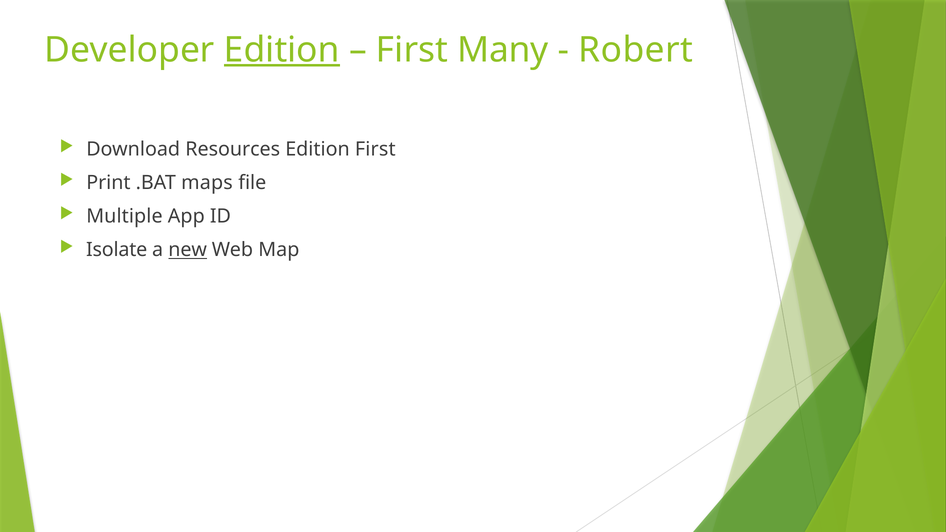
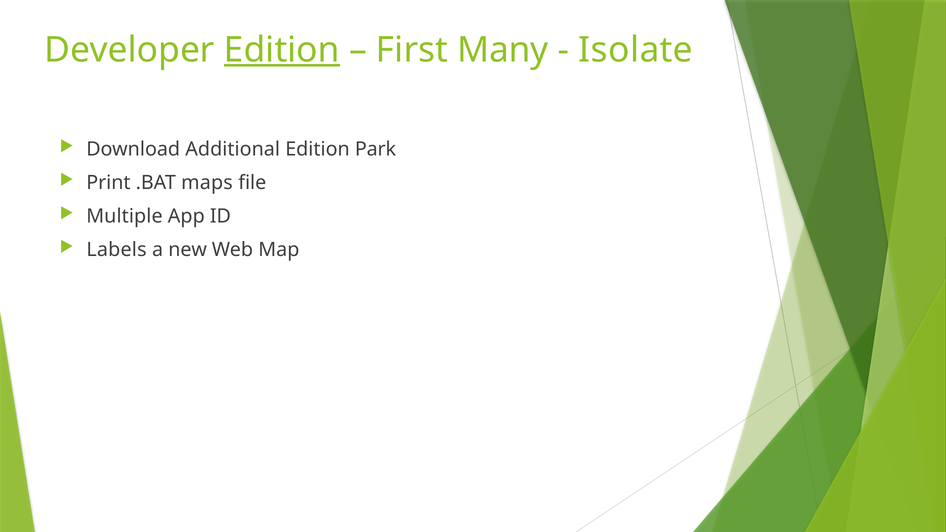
Robert: Robert -> Isolate
Resources: Resources -> Additional
Edition First: First -> Park
Isolate: Isolate -> Labels
new underline: present -> none
